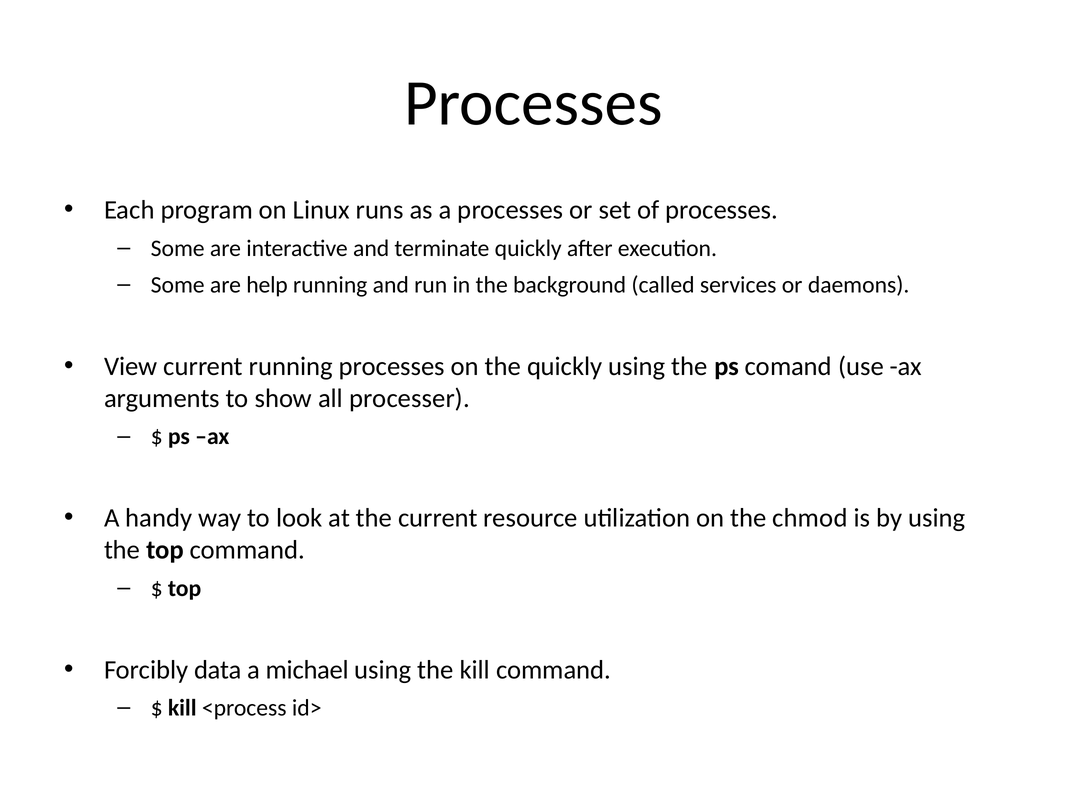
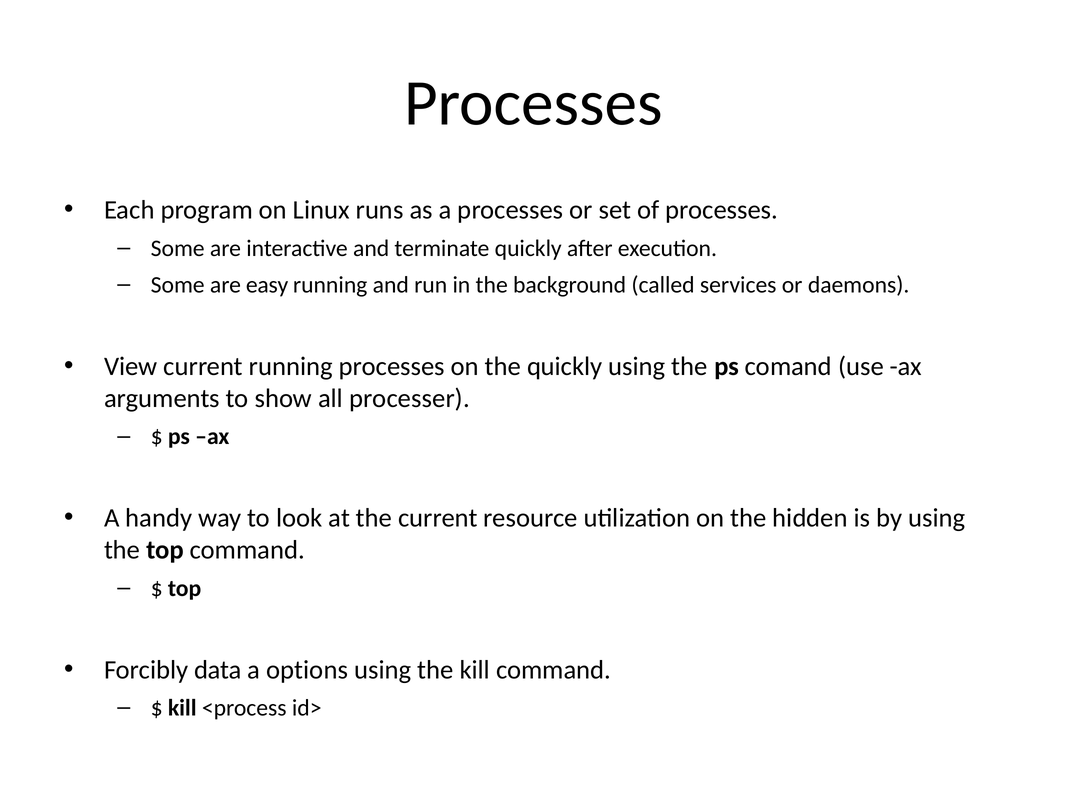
help: help -> easy
chmod: chmod -> hidden
michael: michael -> options
